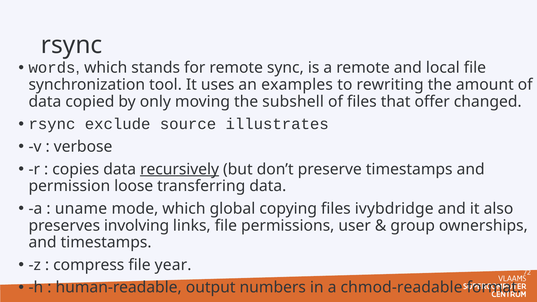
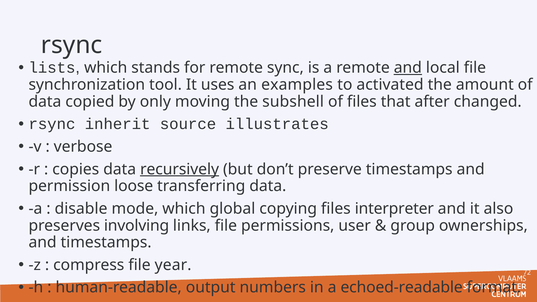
words: words -> lists
and at (408, 68) underline: none -> present
rewriting: rewriting -> activated
offer: offer -> after
exclude: exclude -> inherit
uname: uname -> disable
ivybdridge: ivybdridge -> interpreter
chmod-readable: chmod-readable -> echoed-readable
